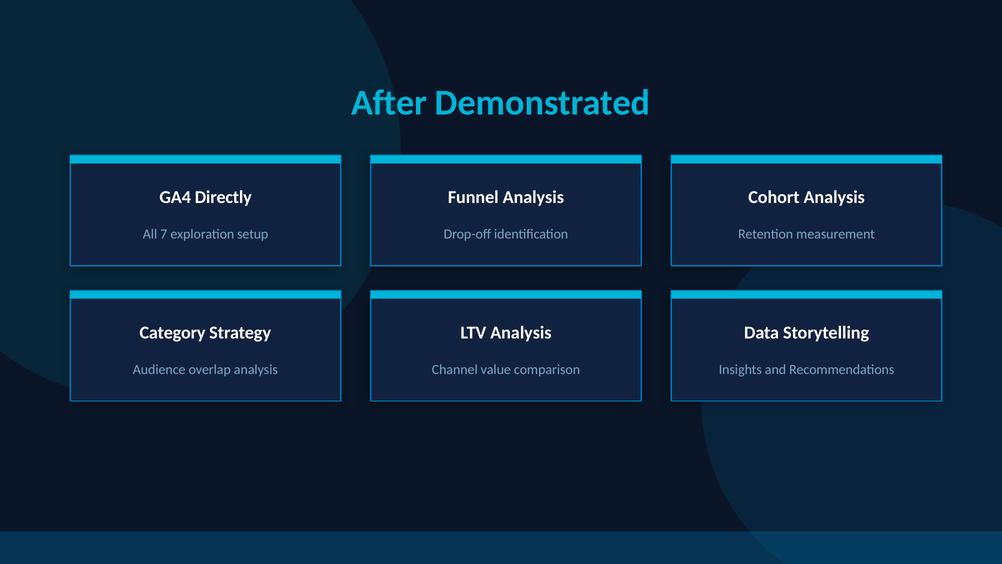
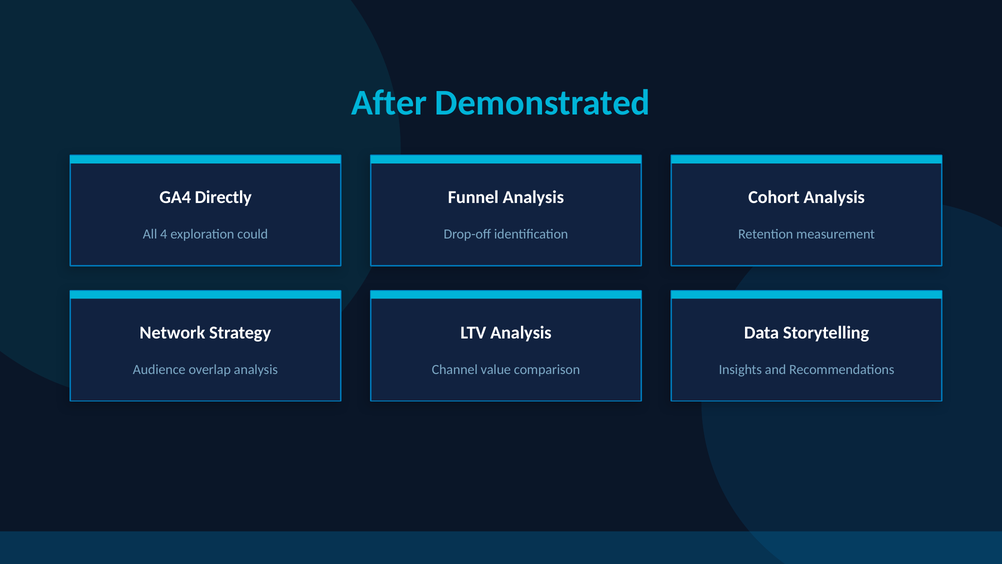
7: 7 -> 4
setup: setup -> could
Category: Category -> Network
